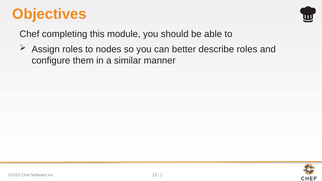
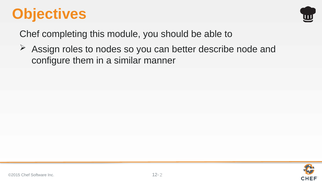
describe roles: roles -> node
